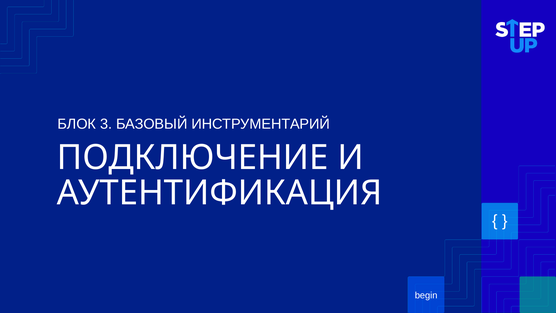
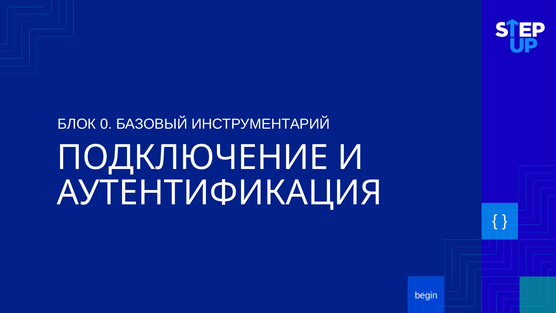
3: 3 -> 0
